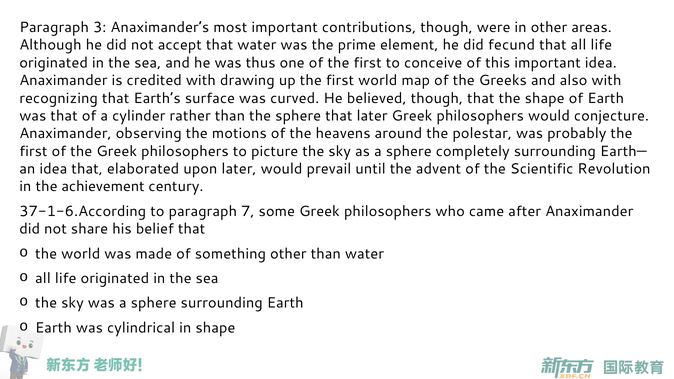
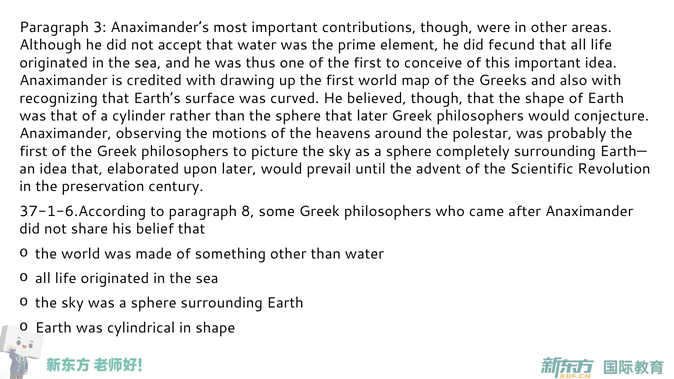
achievement: achievement -> preservation
7: 7 -> 8
